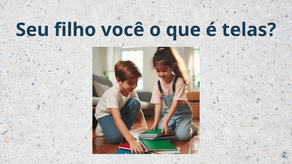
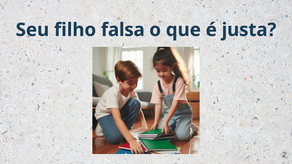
você: você -> falsa
telas: telas -> justa
